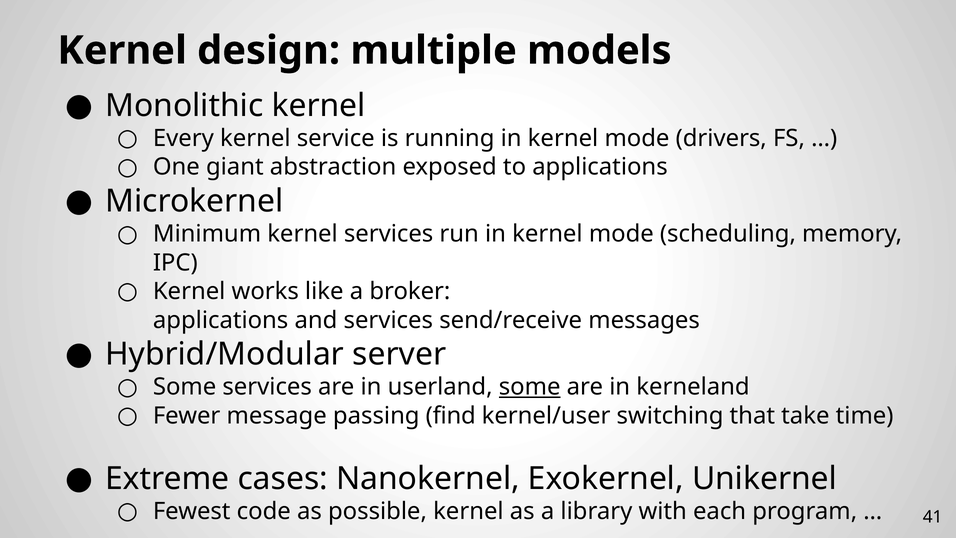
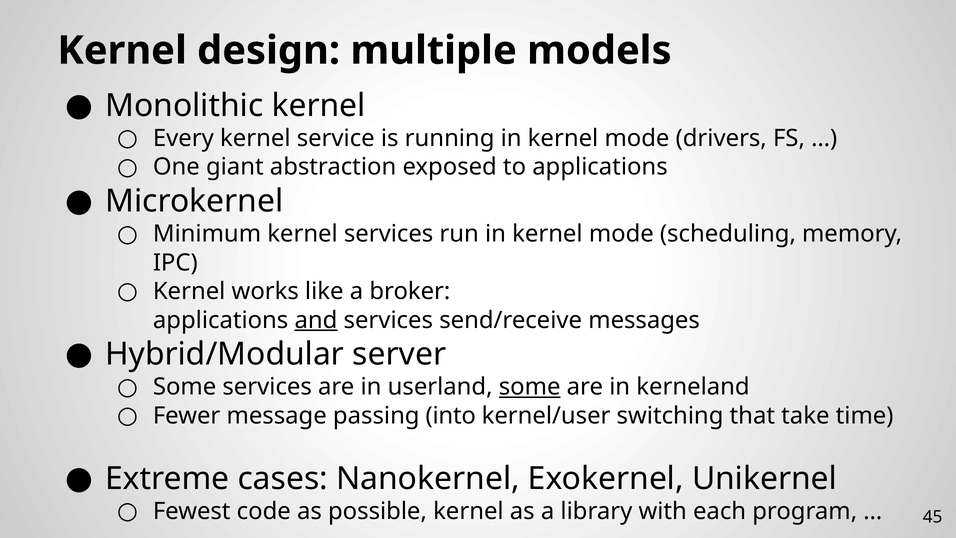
and underline: none -> present
find: find -> into
41: 41 -> 45
